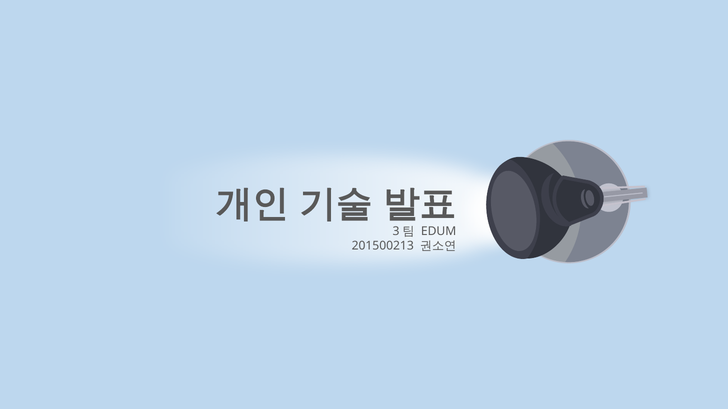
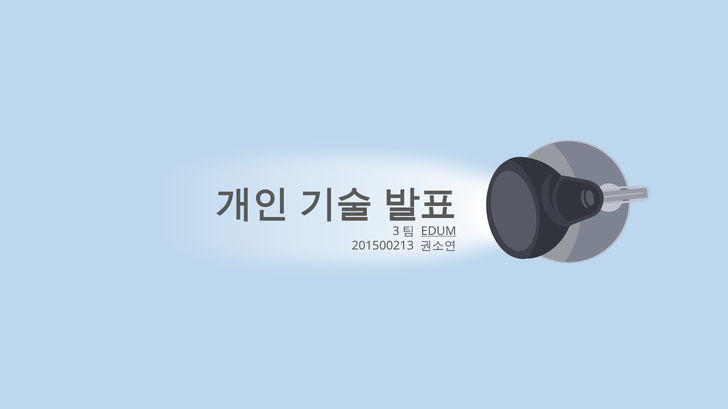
EDUM underline: none -> present
